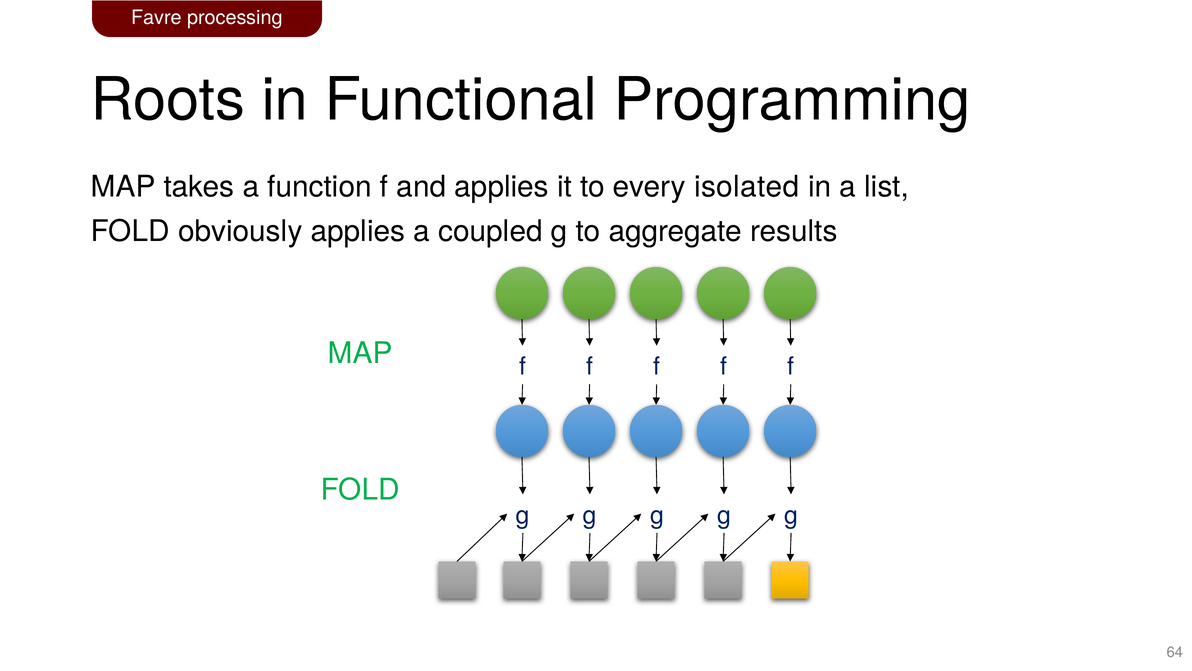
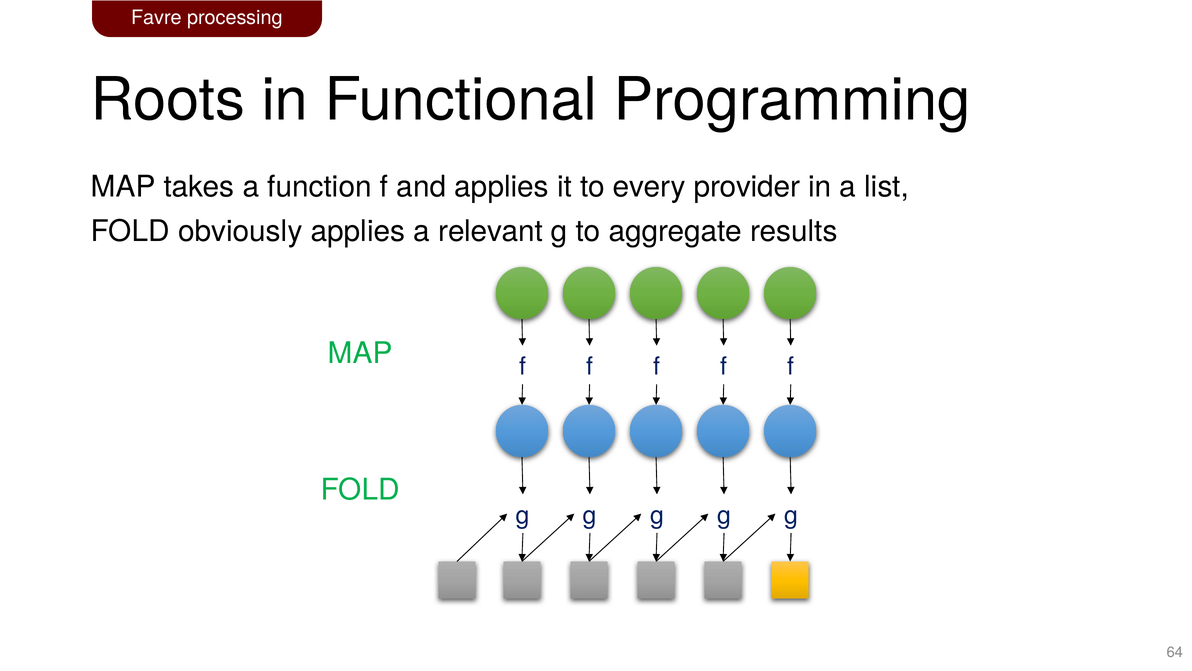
isolated: isolated -> provider
coupled: coupled -> relevant
